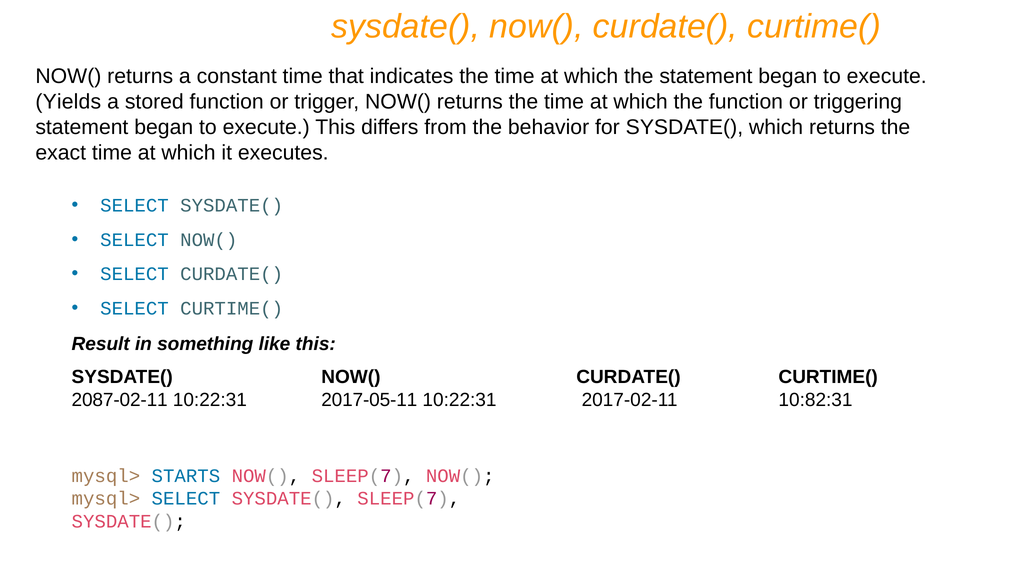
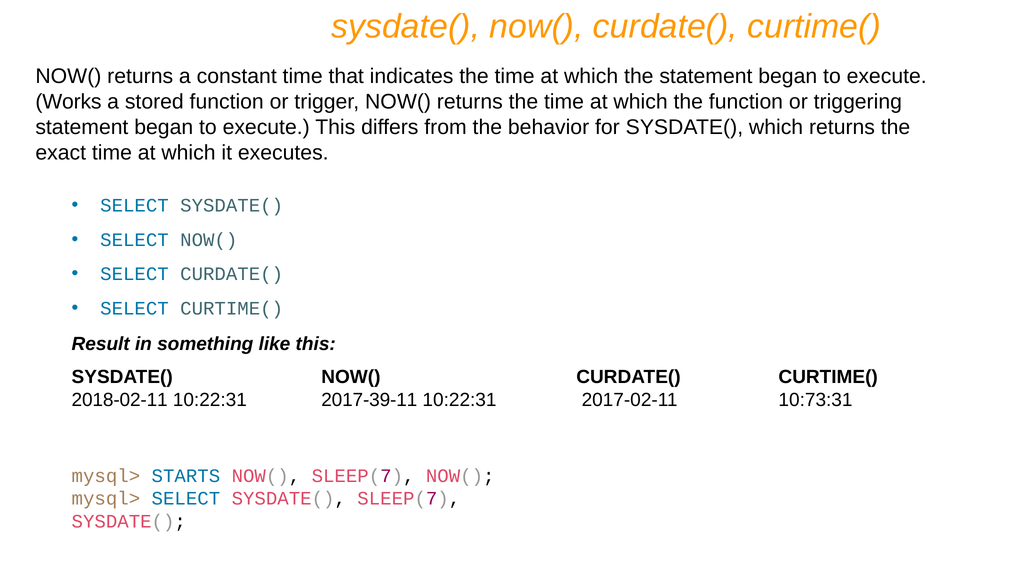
Yields: Yields -> Works
2087-02-11: 2087-02-11 -> 2018-02-11
2017-05-11: 2017-05-11 -> 2017-39-11
10:82:31: 10:82:31 -> 10:73:31
